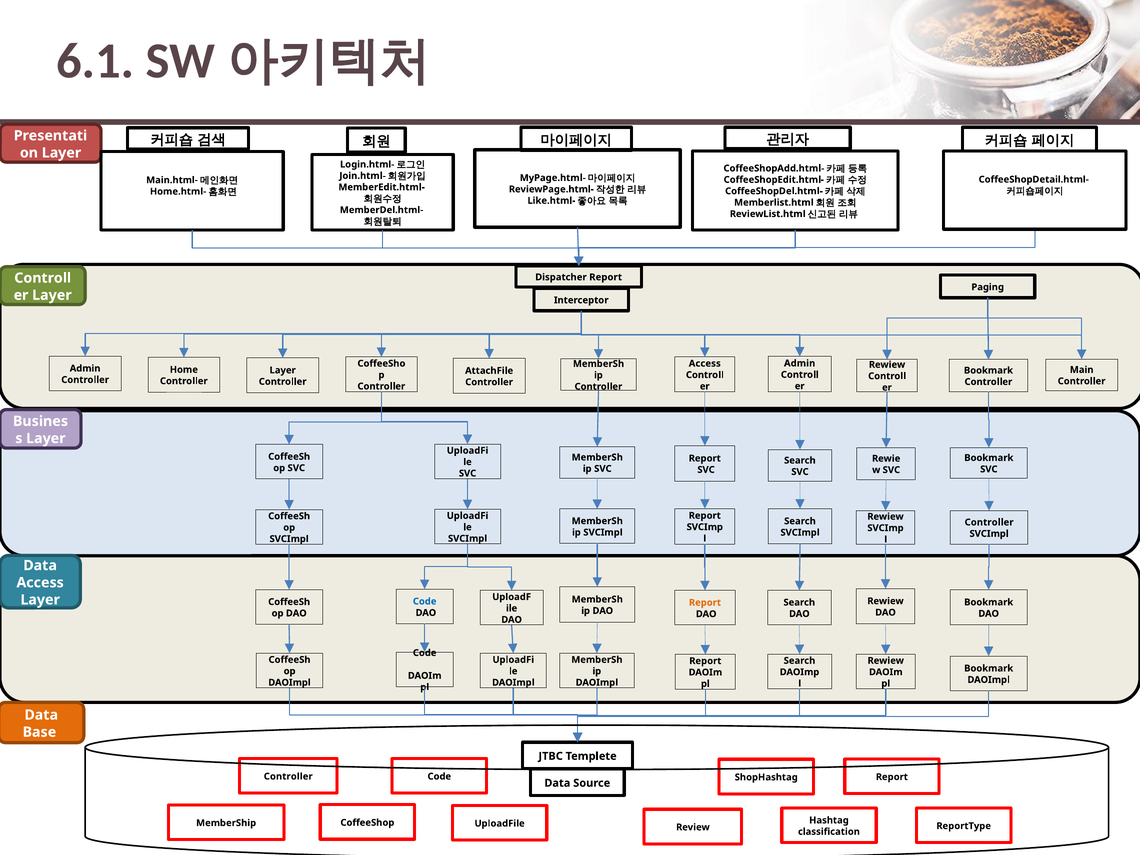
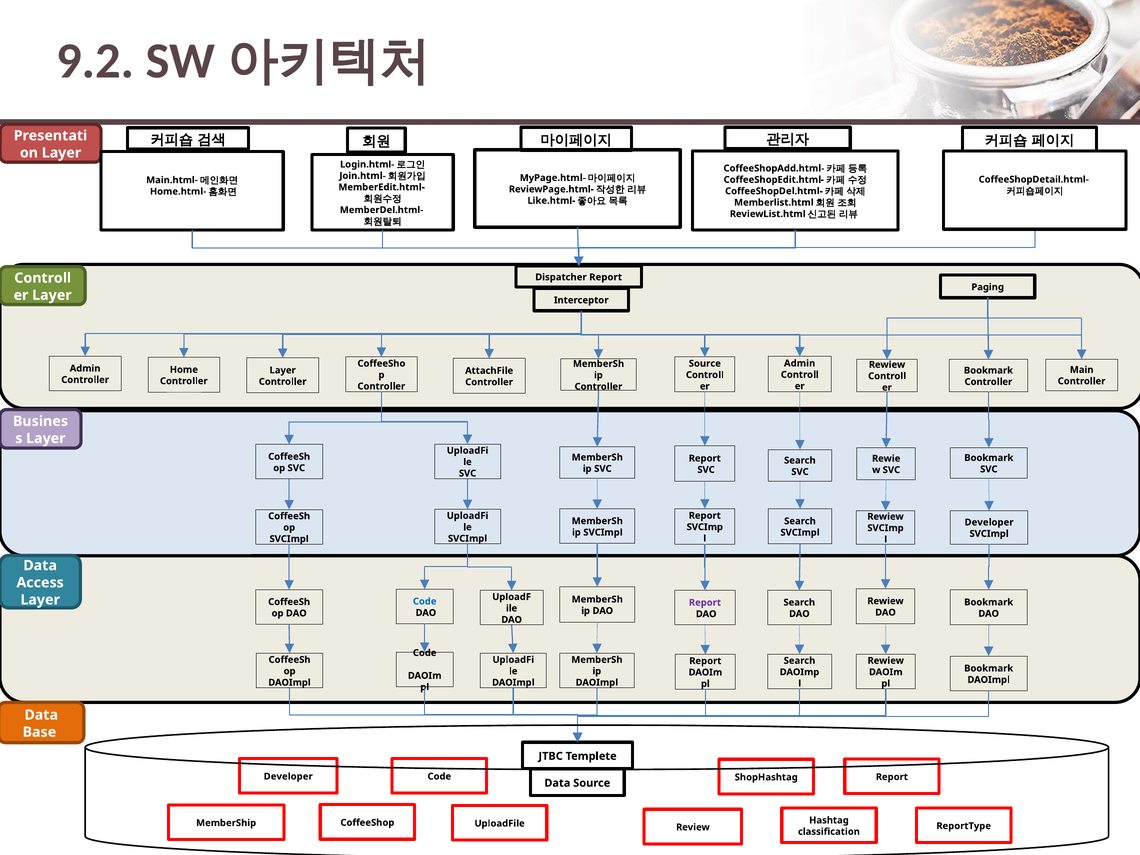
6.1: 6.1 -> 9.2
Access at (705, 364): Access -> Source
Controller at (989, 522): Controller -> Developer
Report at (705, 603) colour: orange -> purple
Controller at (288, 776): Controller -> Developer
